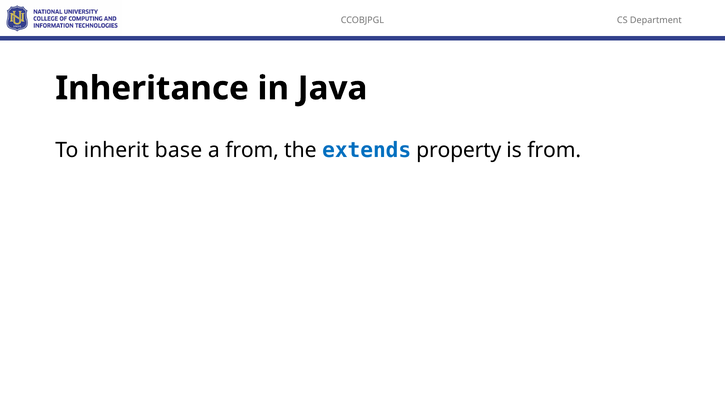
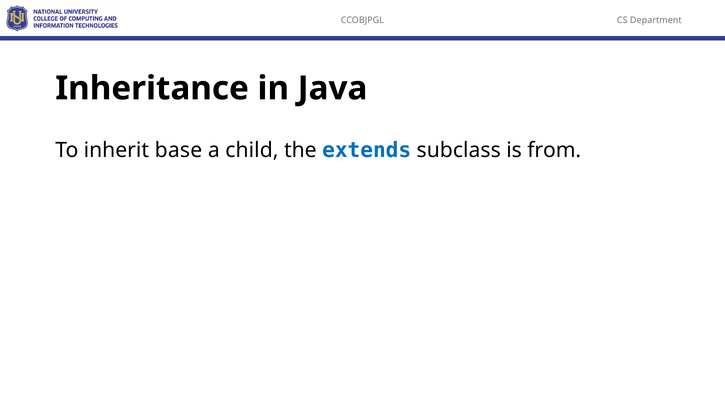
a from: from -> child
property: property -> subclass
